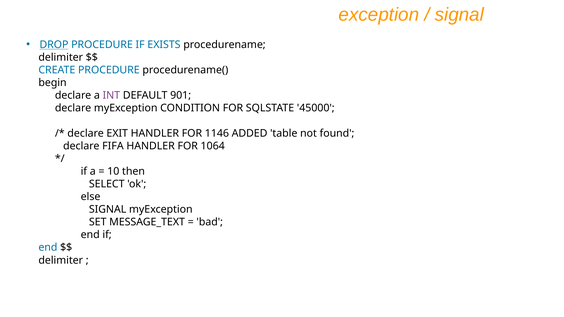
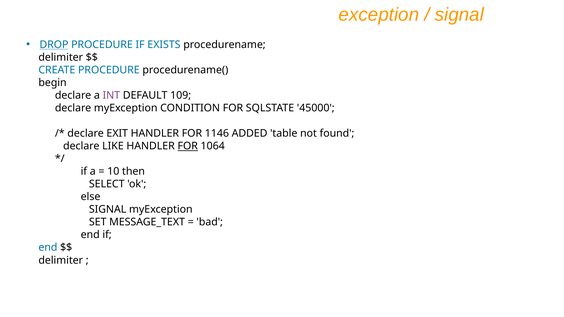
901: 901 -> 109
FIFA: FIFA -> LIKE
FOR at (188, 146) underline: none -> present
